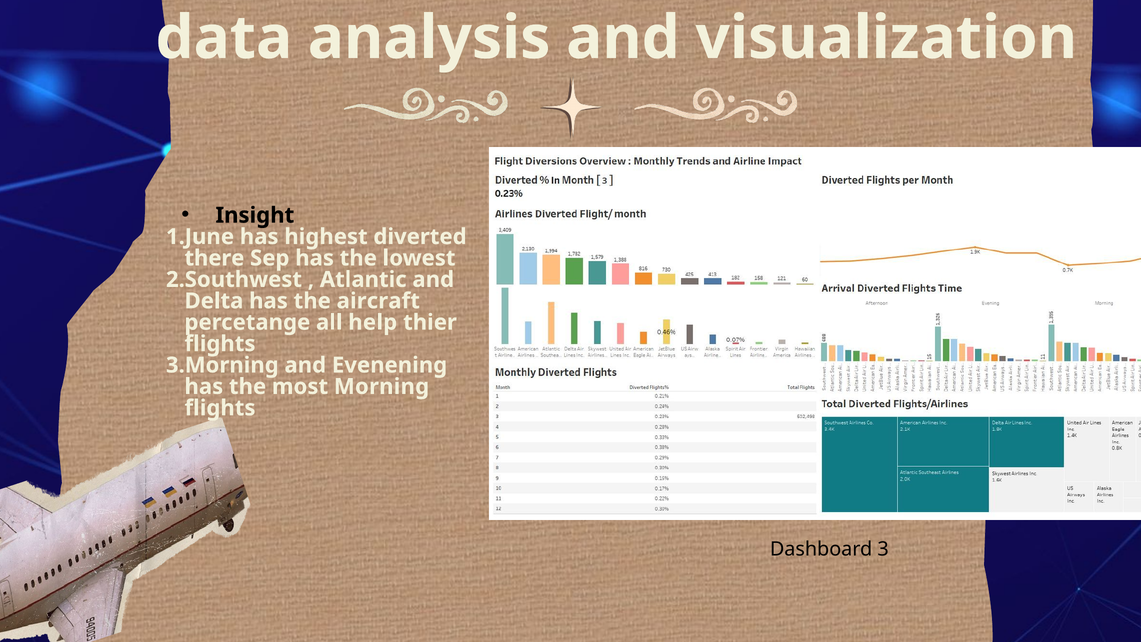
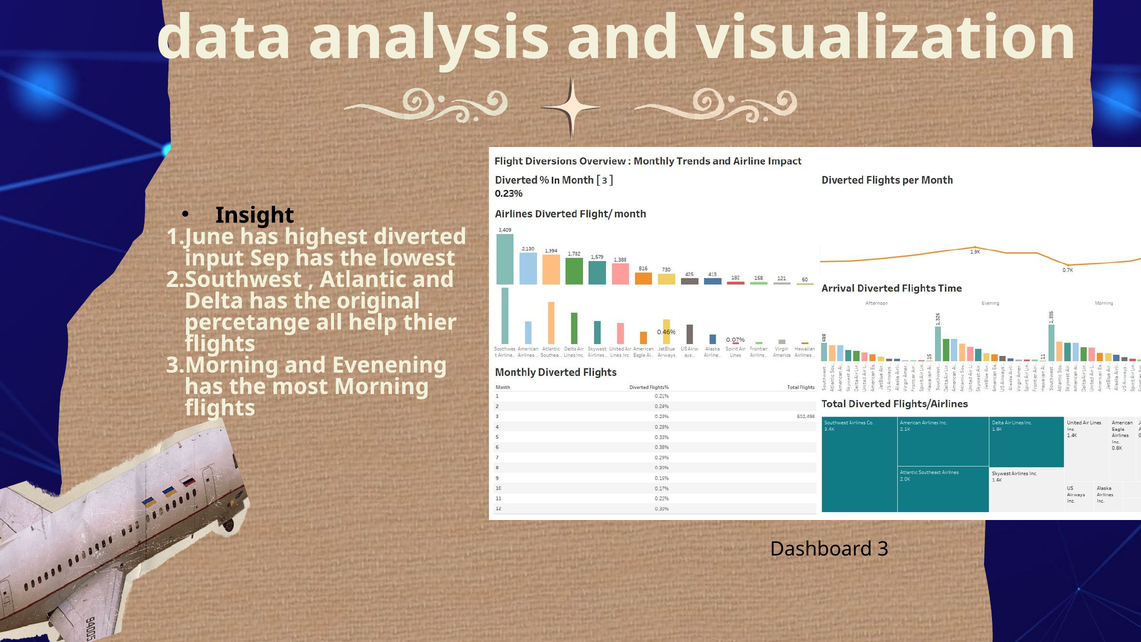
there: there -> input
aircraft: aircraft -> original
